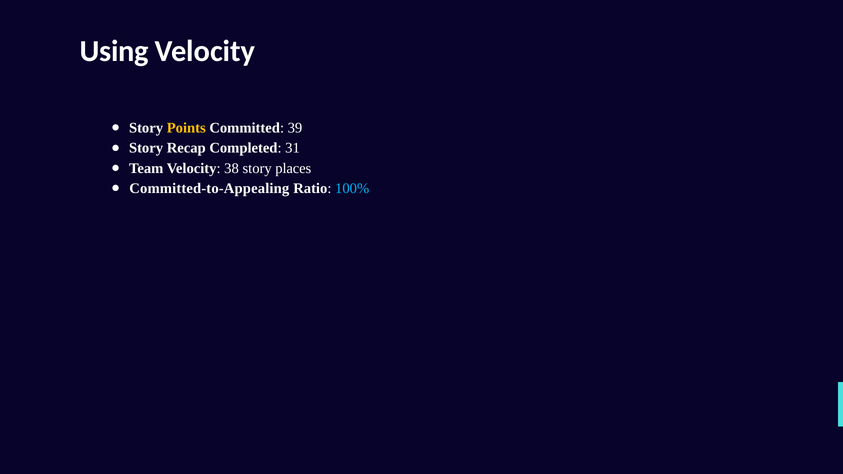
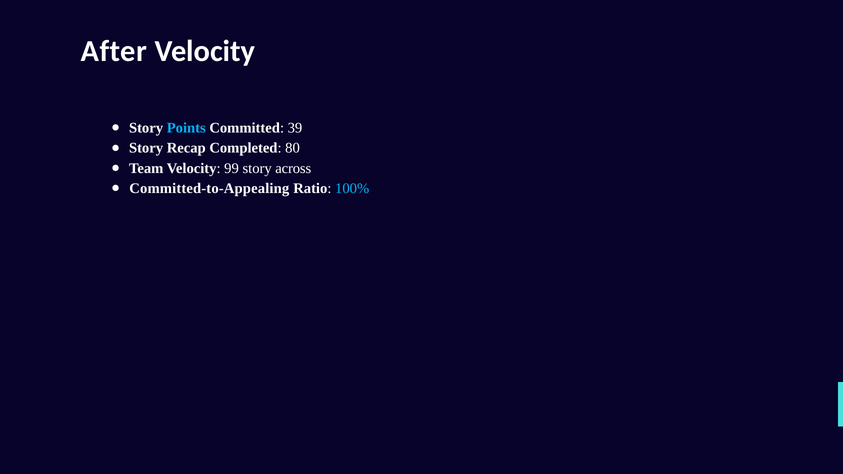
Using: Using -> After
Points colour: yellow -> light blue
31: 31 -> 80
38: 38 -> 99
places: places -> across
